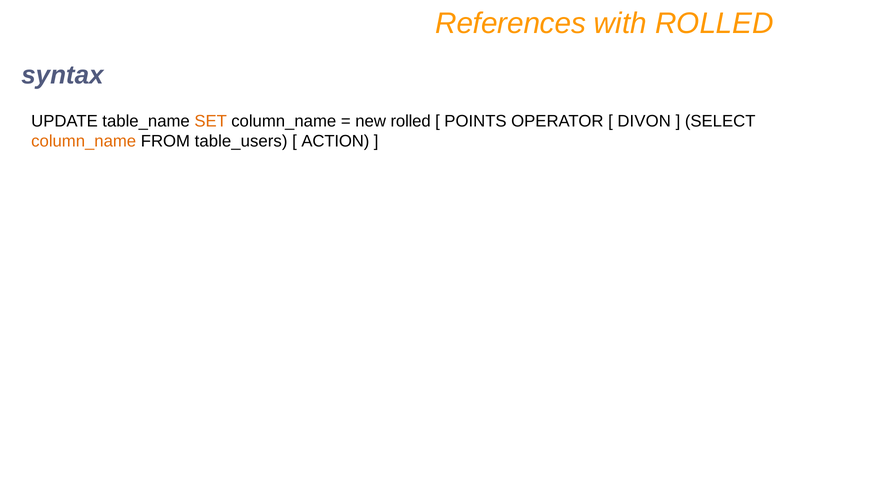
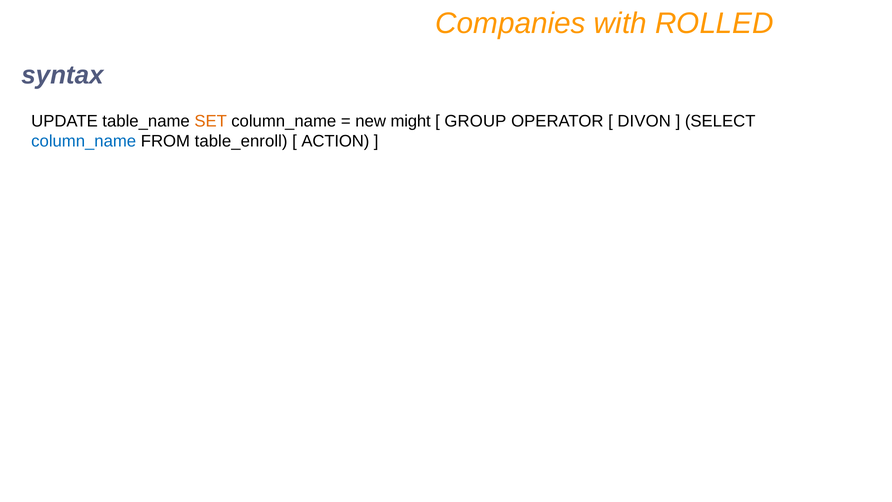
References: References -> Companies
new rolled: rolled -> might
POINTS: POINTS -> GROUP
column_name at (84, 141) colour: orange -> blue
table_users: table_users -> table_enroll
